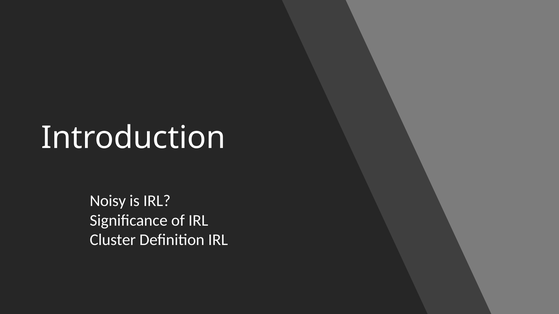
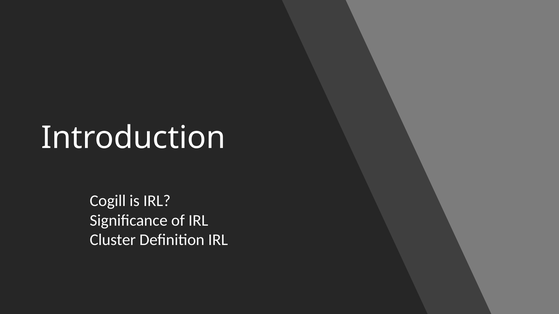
Noisy: Noisy -> Cogill
